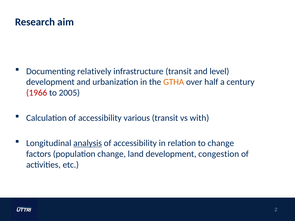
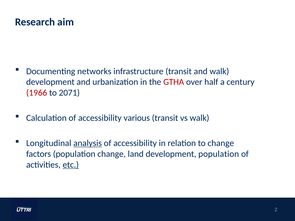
relatively: relatively -> networks
and level: level -> walk
GTHA colour: orange -> red
2005: 2005 -> 2071
vs with: with -> walk
development congestion: congestion -> population
etc underline: none -> present
